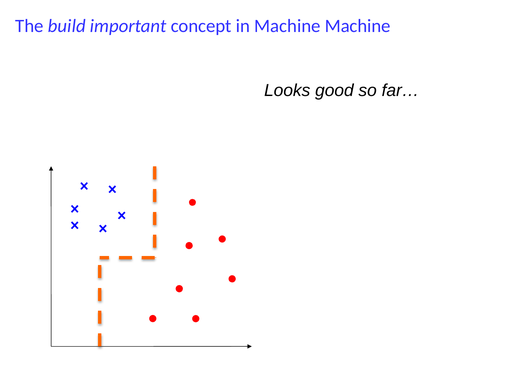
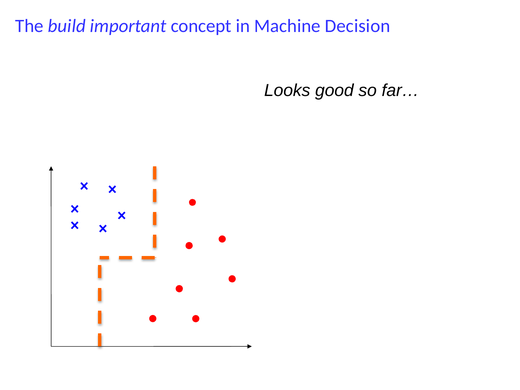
Machine Machine: Machine -> Decision
